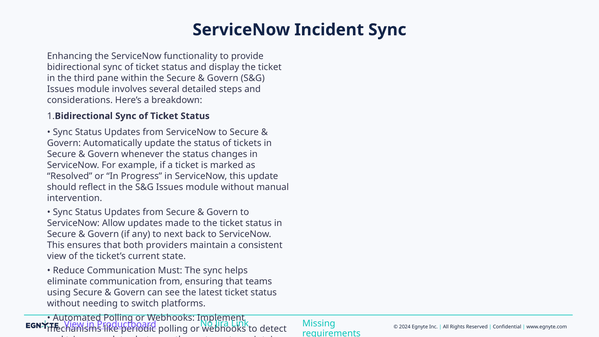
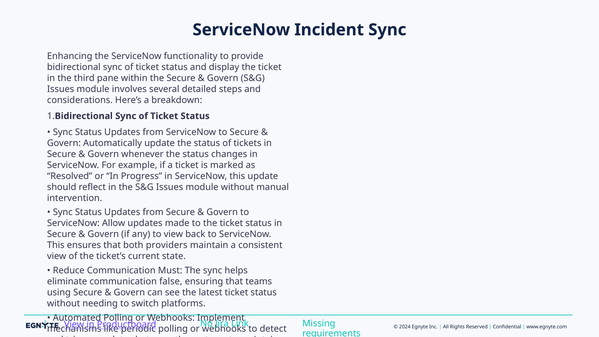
to next: next -> view
communication from: from -> false
